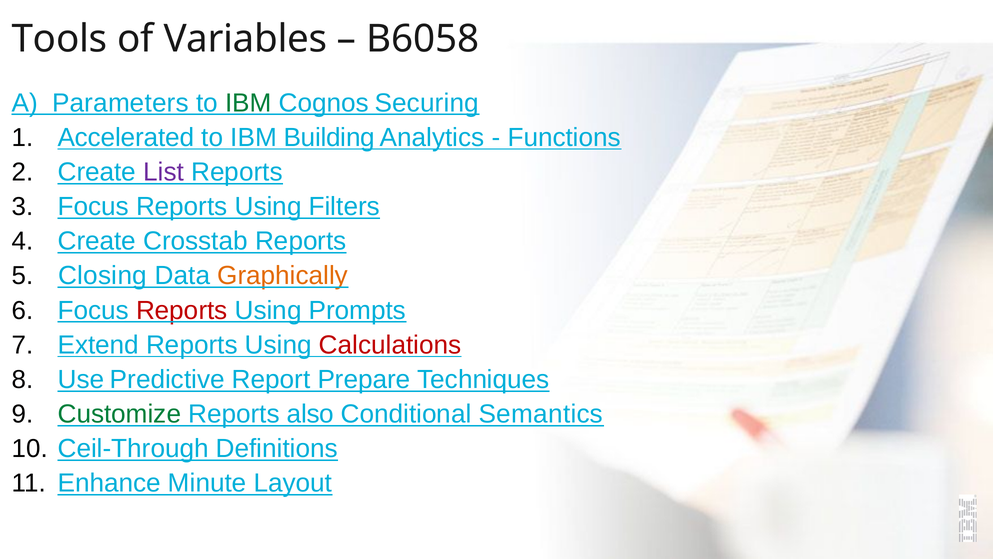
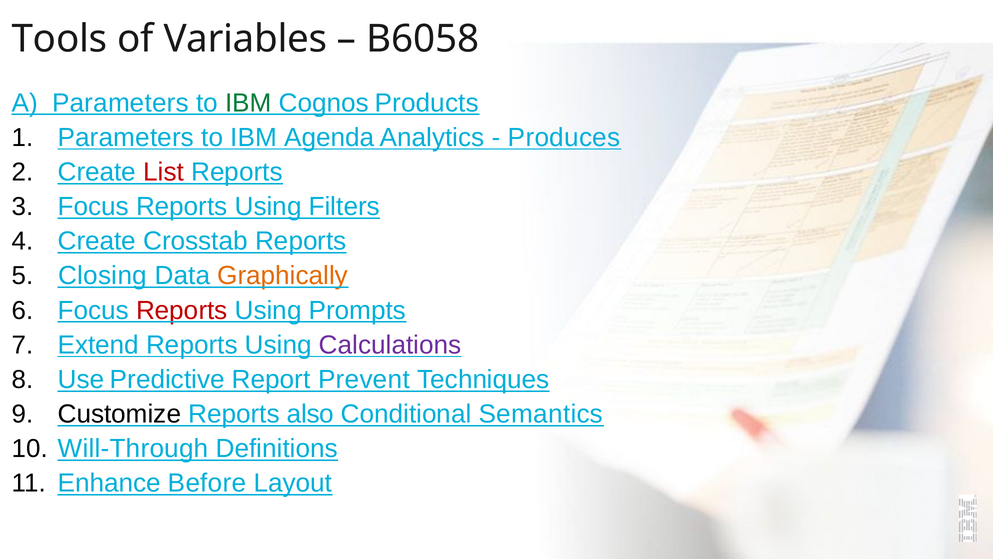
Securing: Securing -> Products
Accelerated at (126, 137): Accelerated -> Parameters
Building: Building -> Agenda
Functions: Functions -> Produces
List colour: purple -> red
Calculations colour: red -> purple
Prepare: Prepare -> Prevent
Customize colour: green -> black
Ceil-Through: Ceil-Through -> Will-Through
Minute: Minute -> Before
